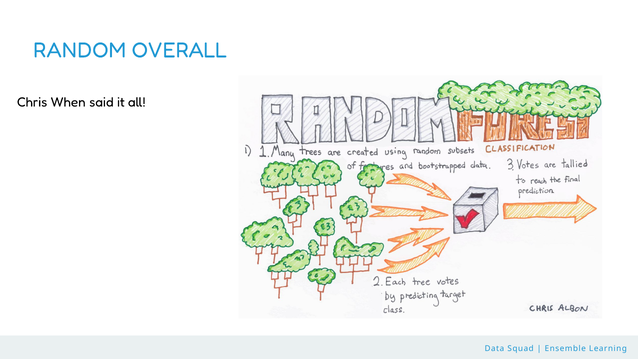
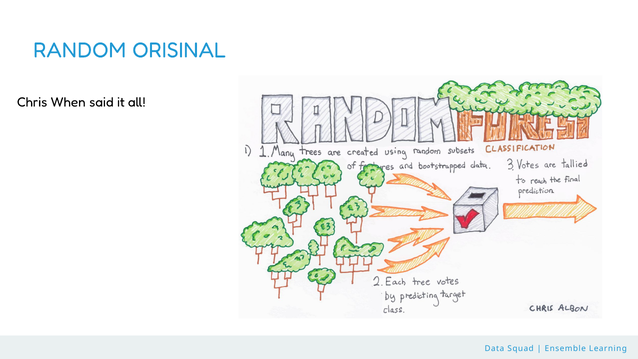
OVERALL: OVERALL -> ORISINAL
